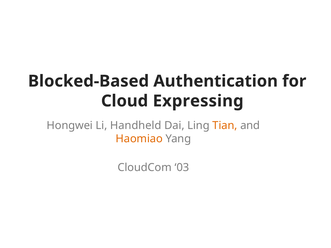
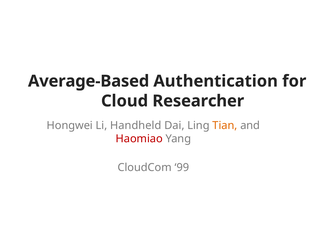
Blocked-Based: Blocked-Based -> Average-Based
Expressing: Expressing -> Researcher
Haomiao colour: orange -> red
03: 03 -> 99
